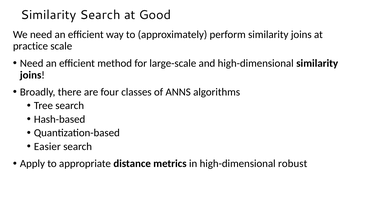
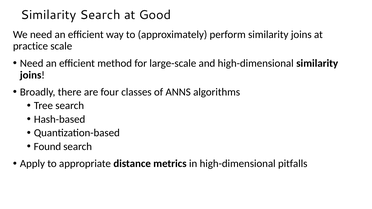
Easier: Easier -> Found
robust: robust -> pitfalls
